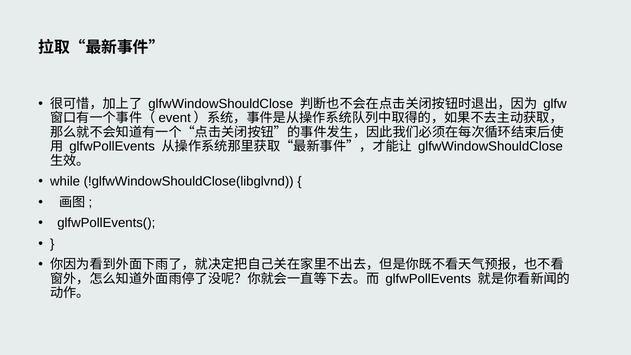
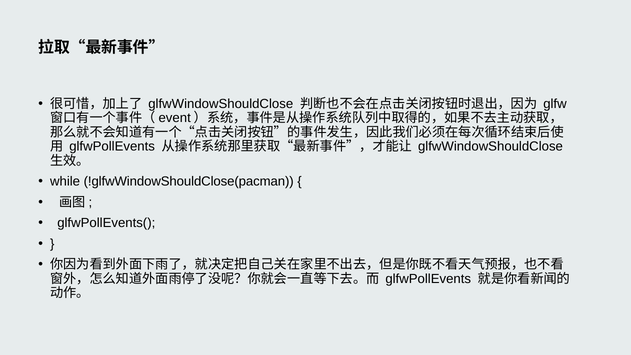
!glfwWindowShouldClose(libglvnd: !glfwWindowShouldClose(libglvnd -> !glfwWindowShouldClose(pacman
